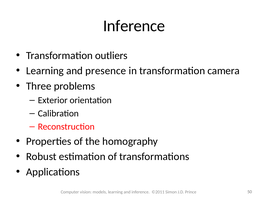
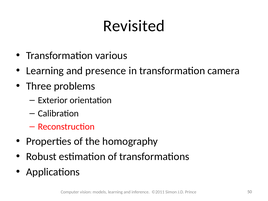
Inference at (134, 26): Inference -> Revisited
outliers: outliers -> various
